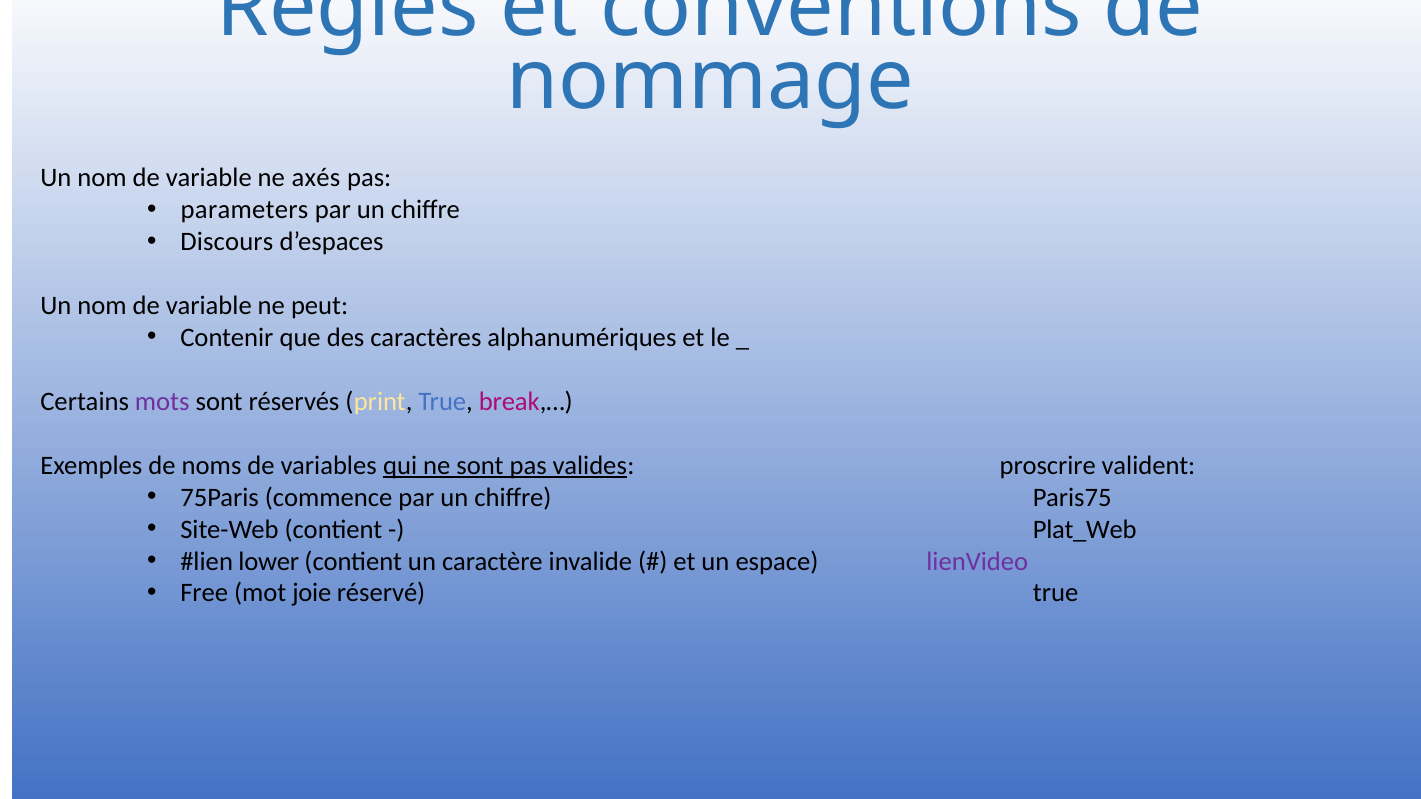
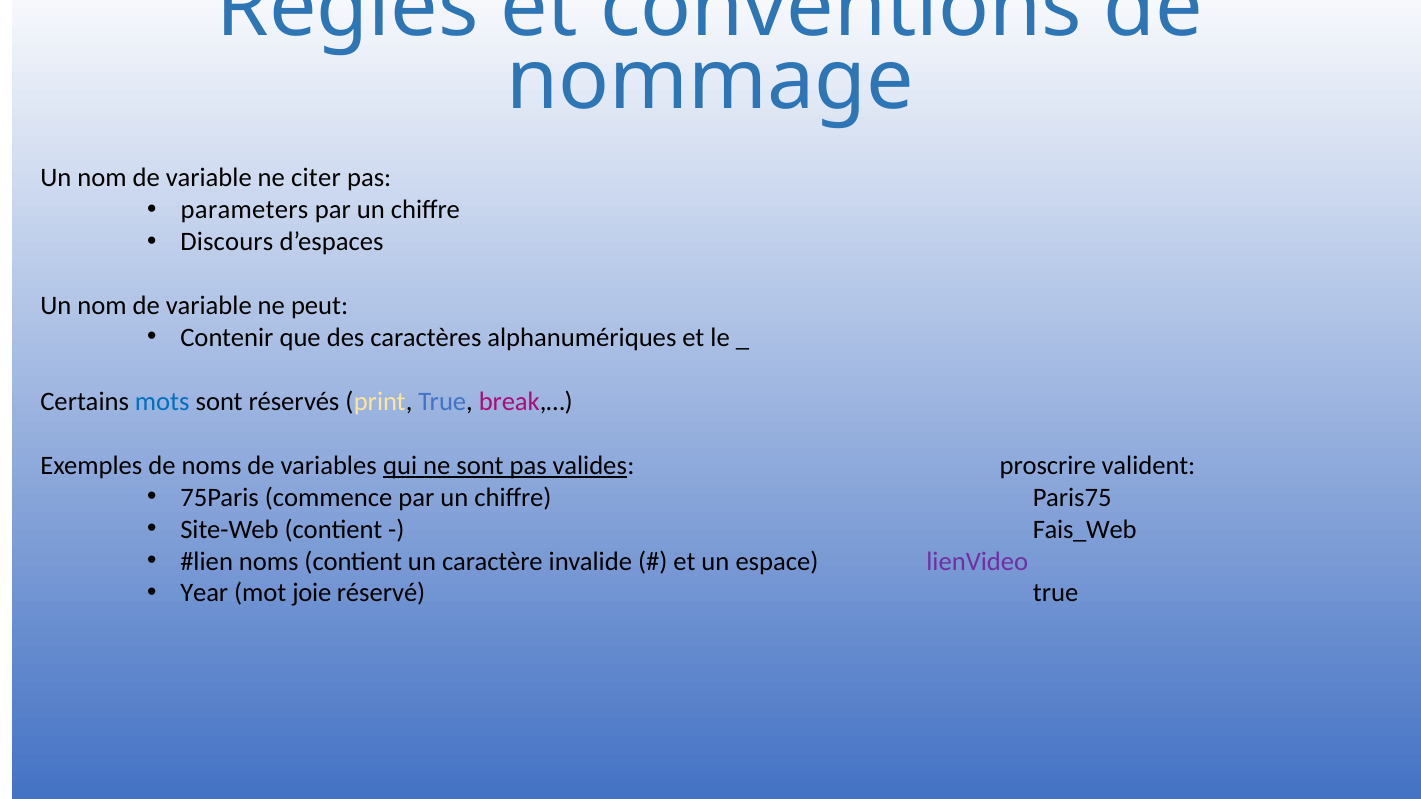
axés: axés -> citer
mots colour: purple -> blue
Plat_Web: Plat_Web -> Fais_Web
lower at (269, 561): lower -> noms
Free: Free -> Year
